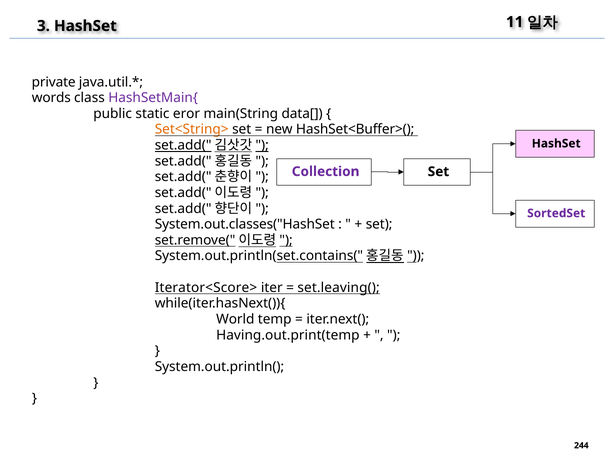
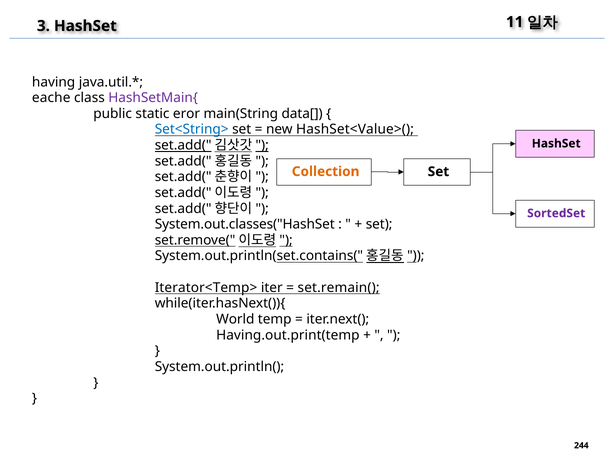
private: private -> having
words: words -> eache
Set<String> colour: orange -> blue
HashSet<Buffer>(: HashSet<Buffer>( -> HashSet<Value>(
Collection colour: purple -> orange
Iterator<Score>: Iterator<Score> -> Iterator<Temp>
set.leaving(: set.leaving( -> set.remain(
